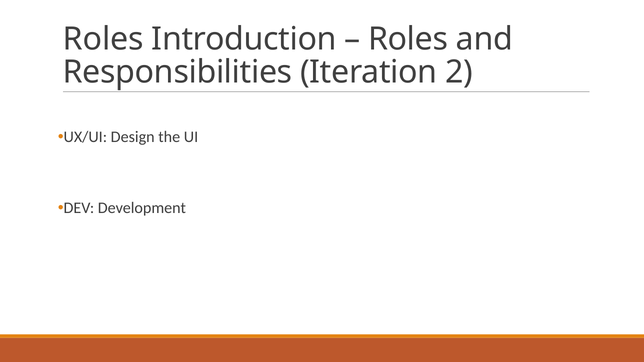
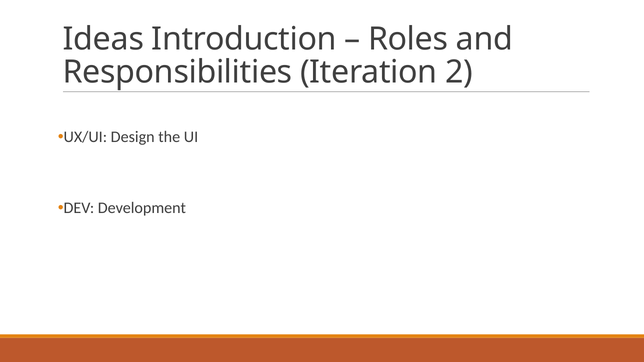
Roles at (103, 39): Roles -> Ideas
